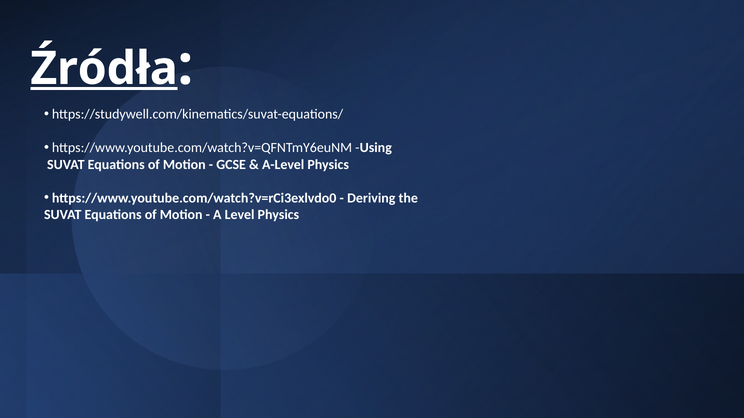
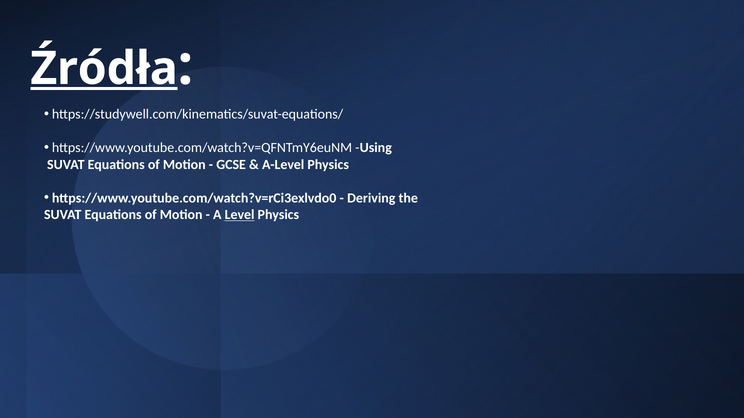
Level underline: none -> present
